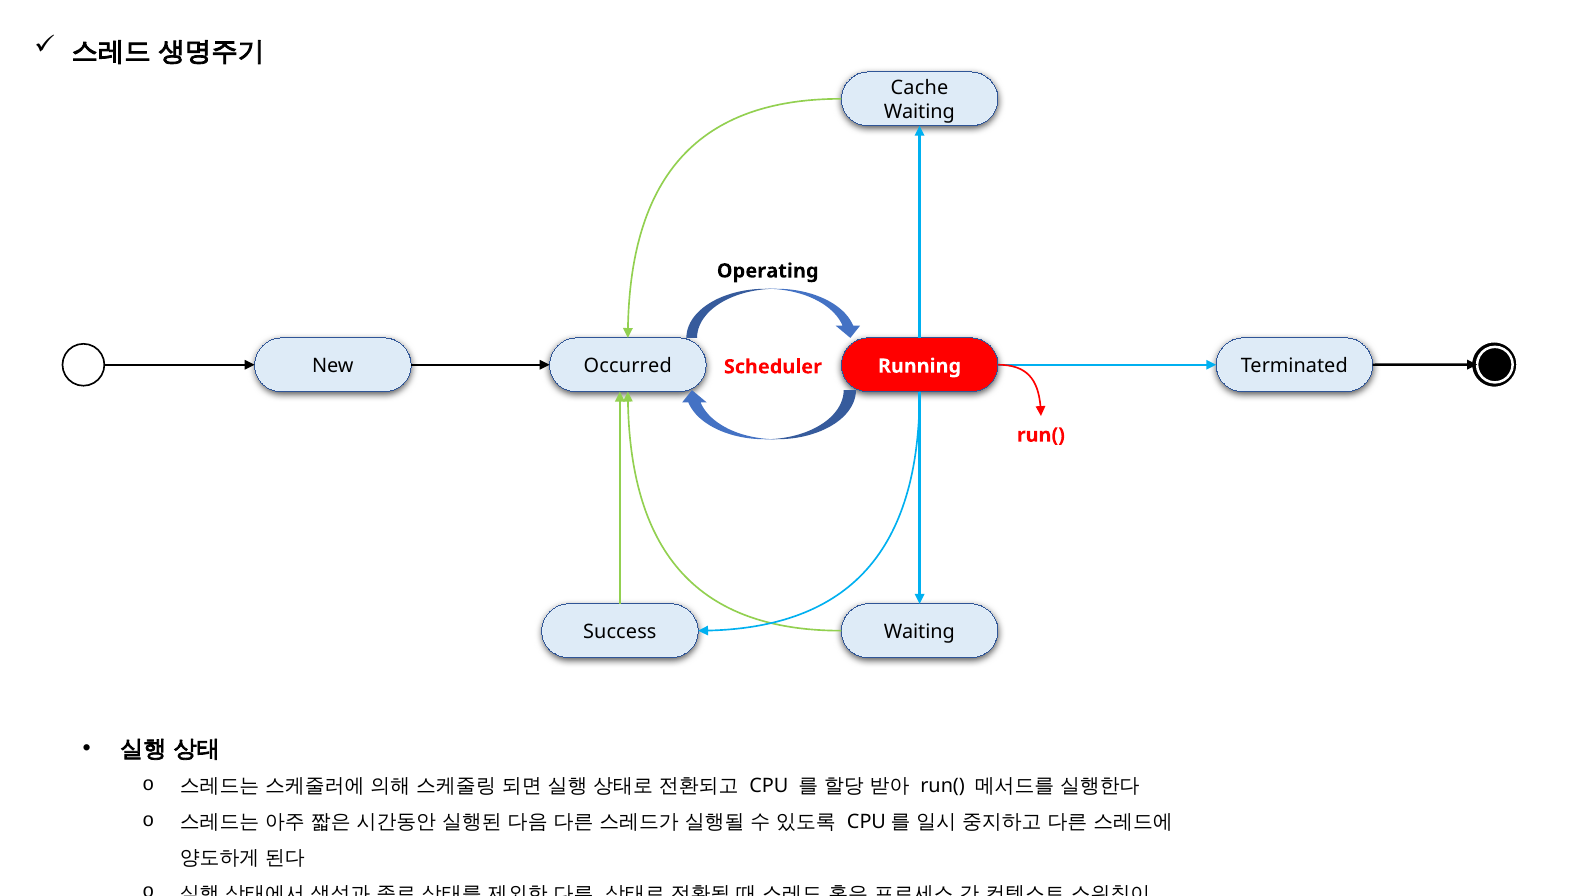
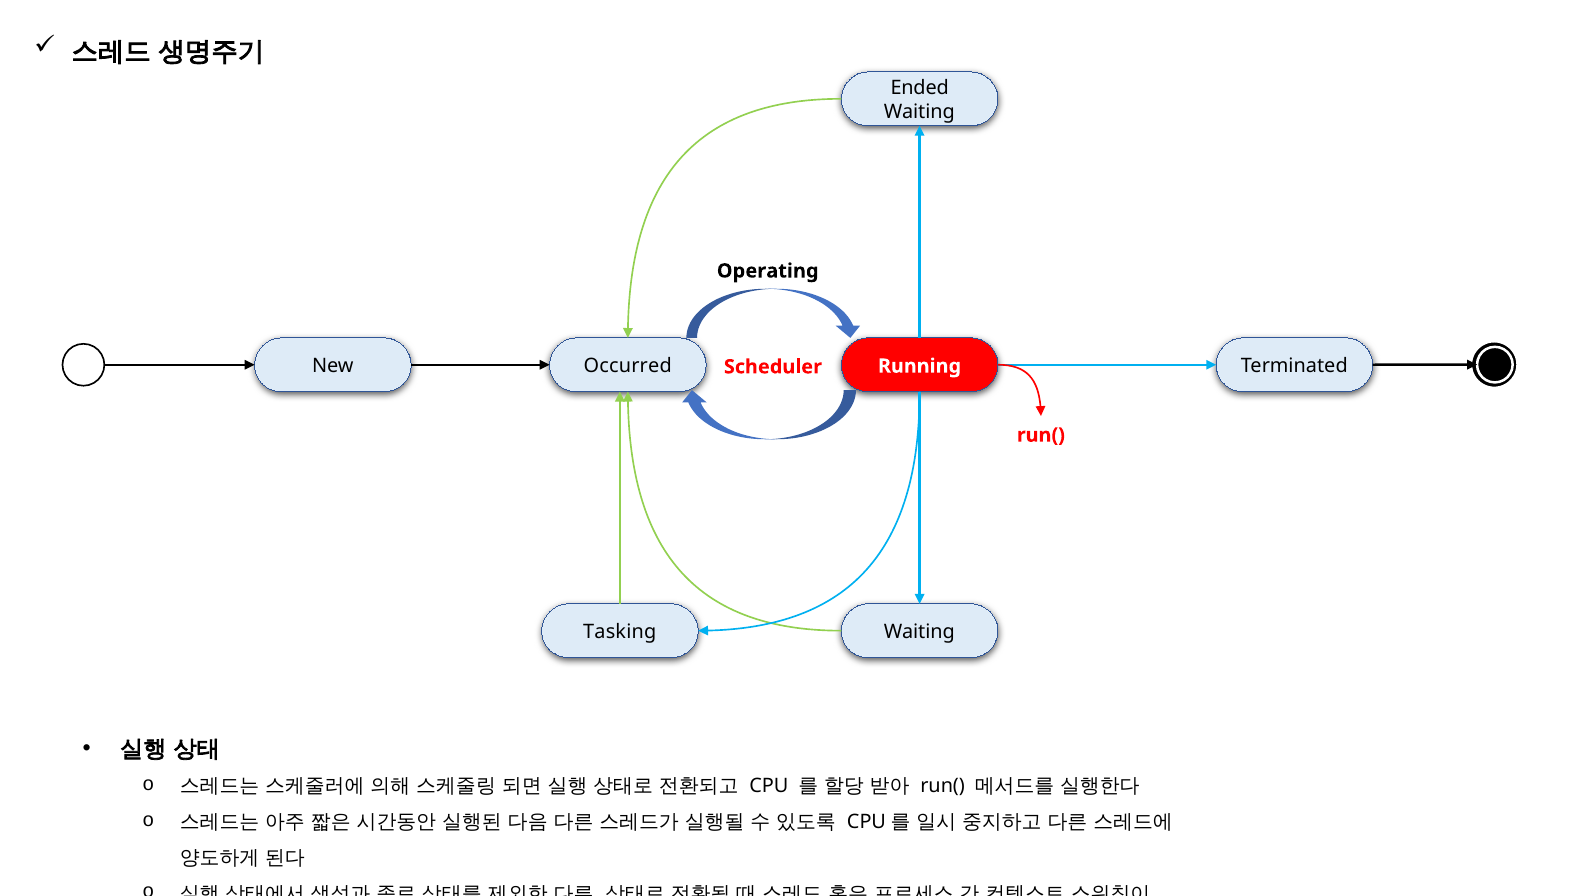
Cache: Cache -> Ended
Success: Success -> Tasking
